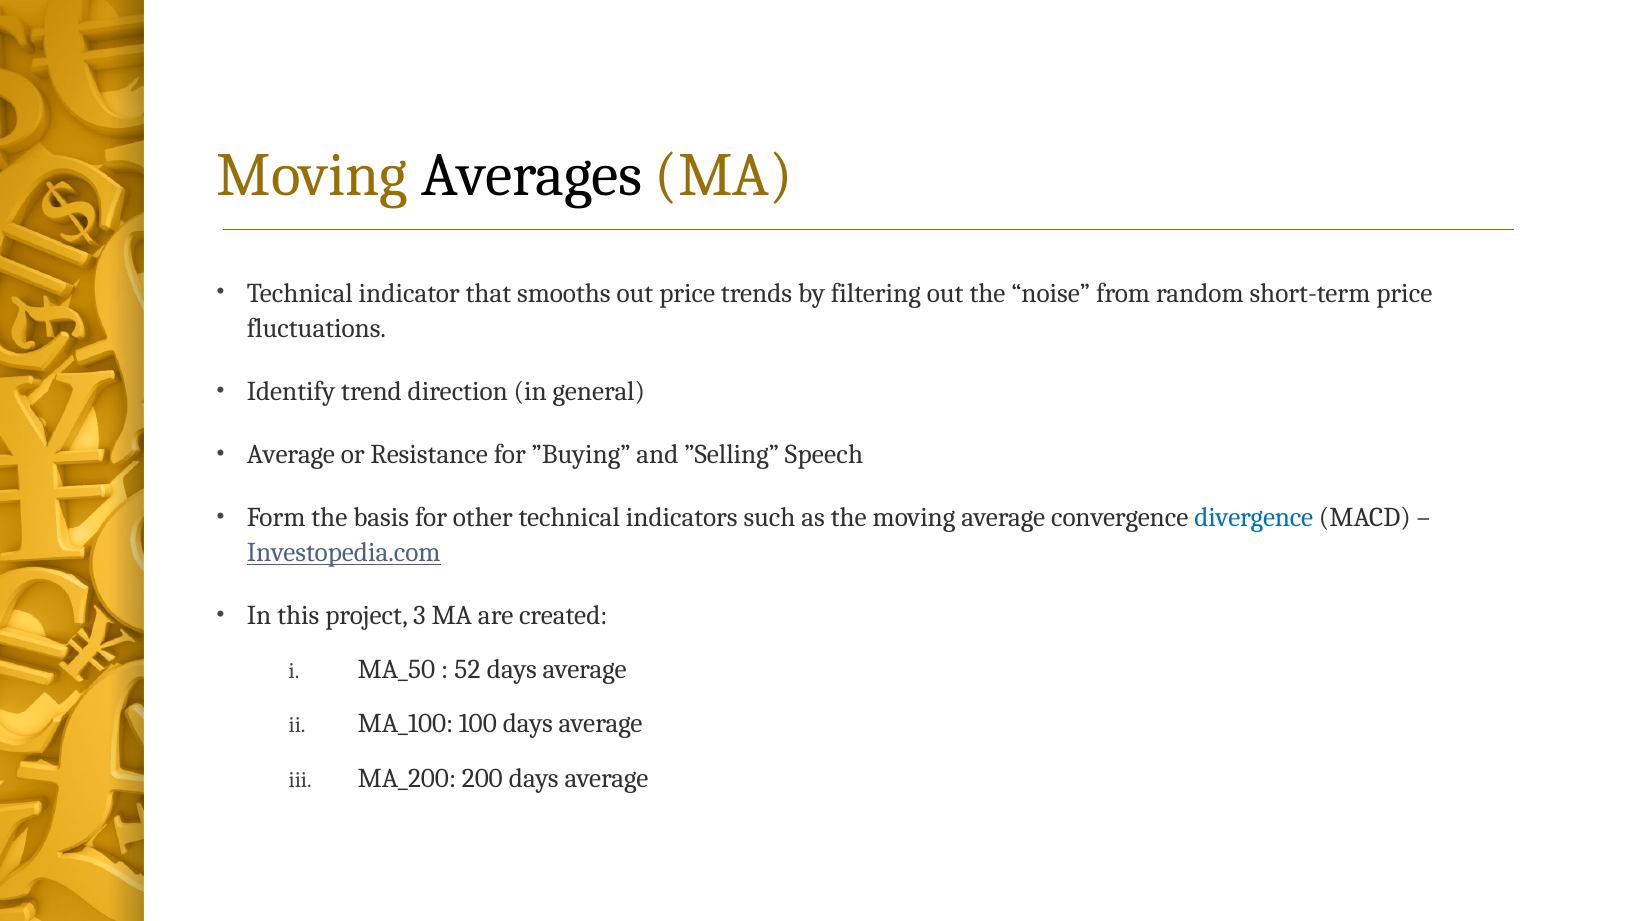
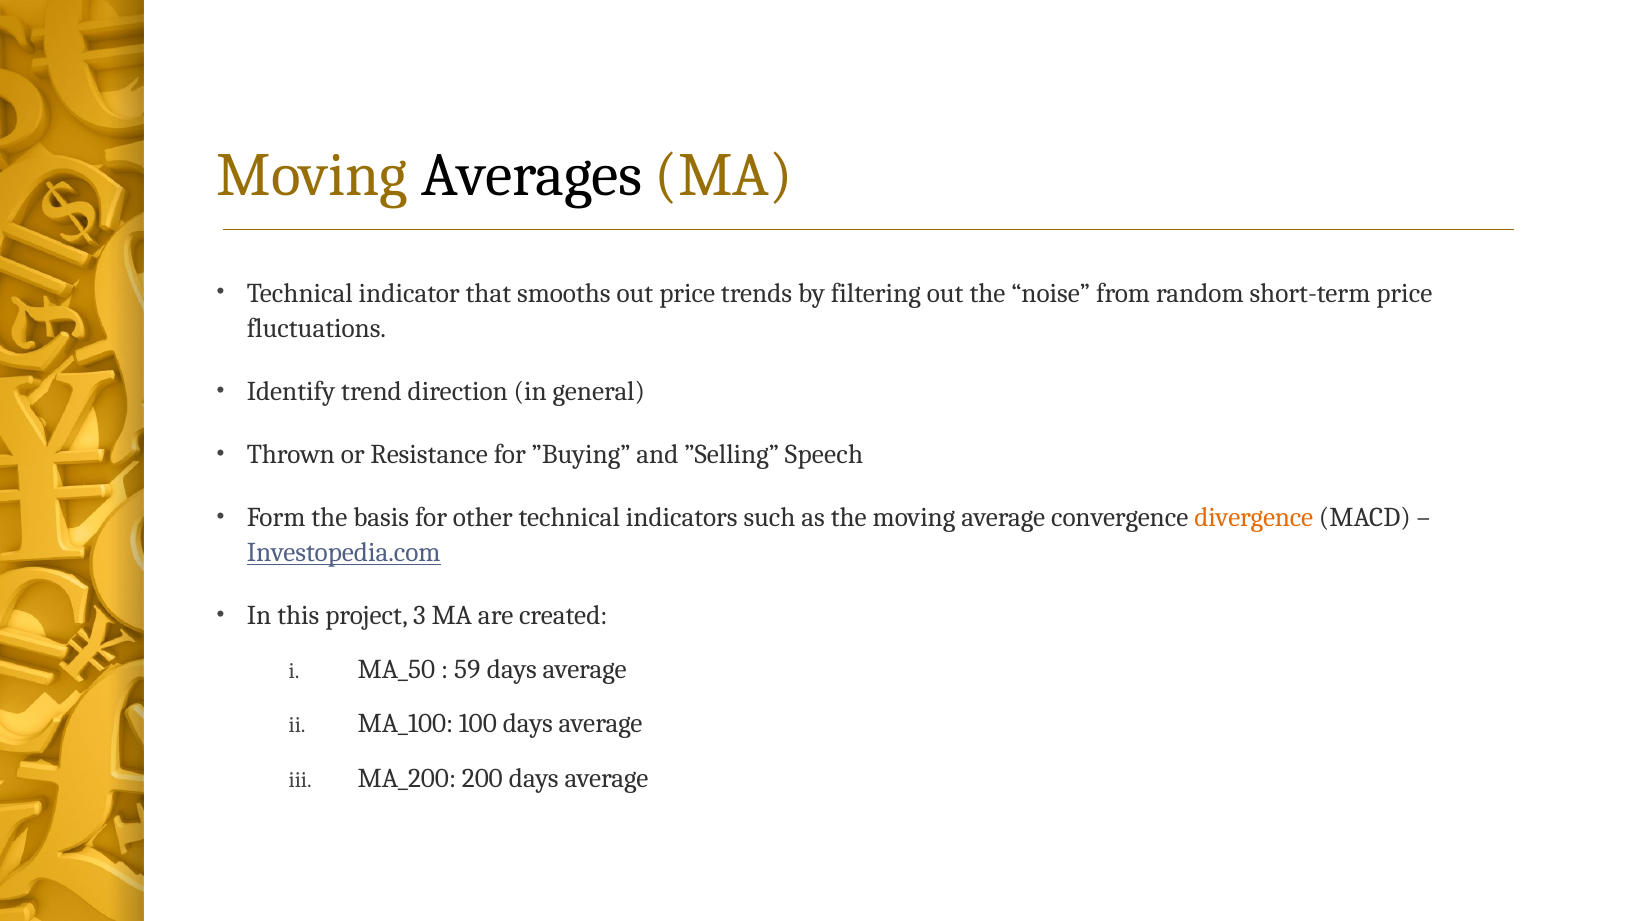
Average at (291, 454): Average -> Thrown
divergence colour: blue -> orange
52: 52 -> 59
